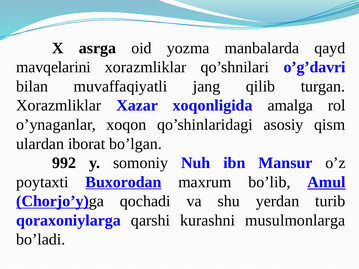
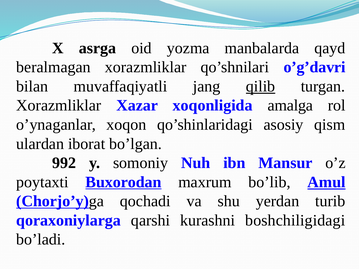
mavqelarini: mavqelarini -> beralmagan
qilib underline: none -> present
musulmonlarga: musulmonlarga -> boshchiligidagi
